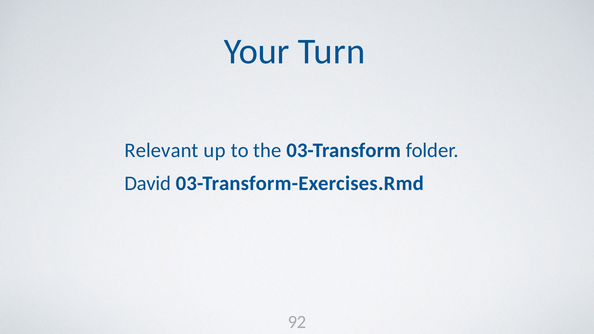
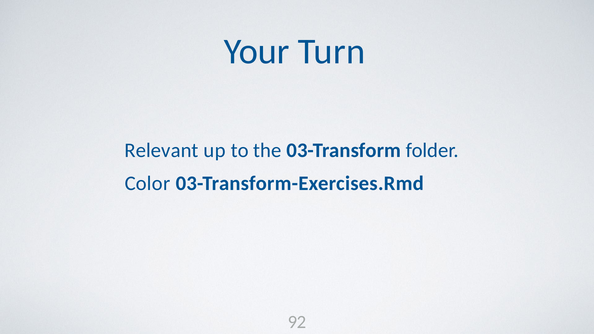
David: David -> Color
